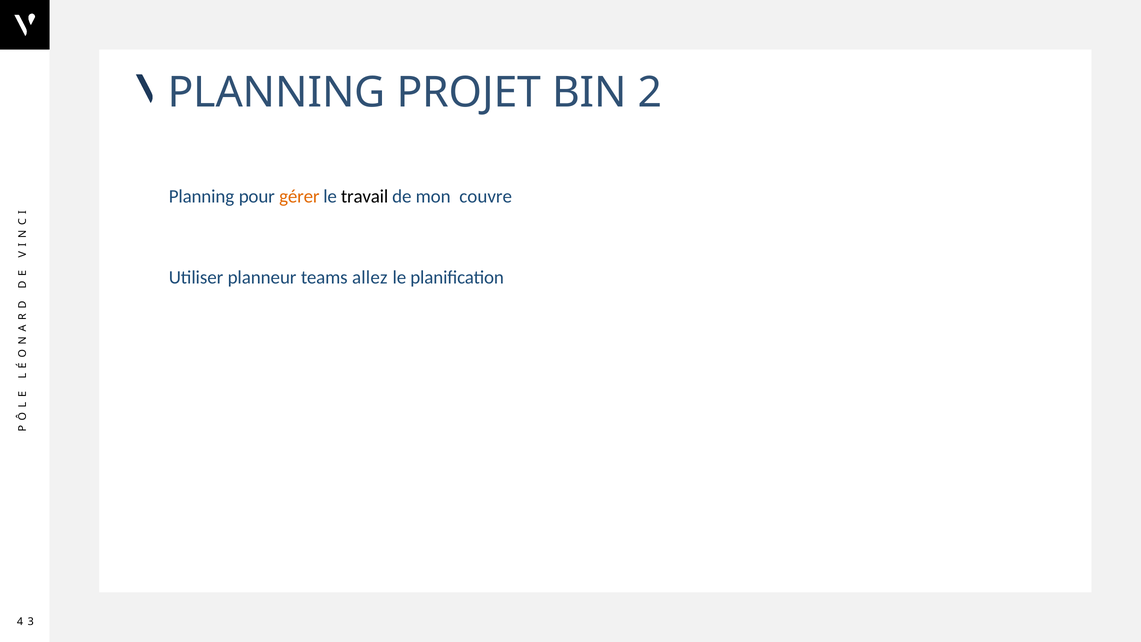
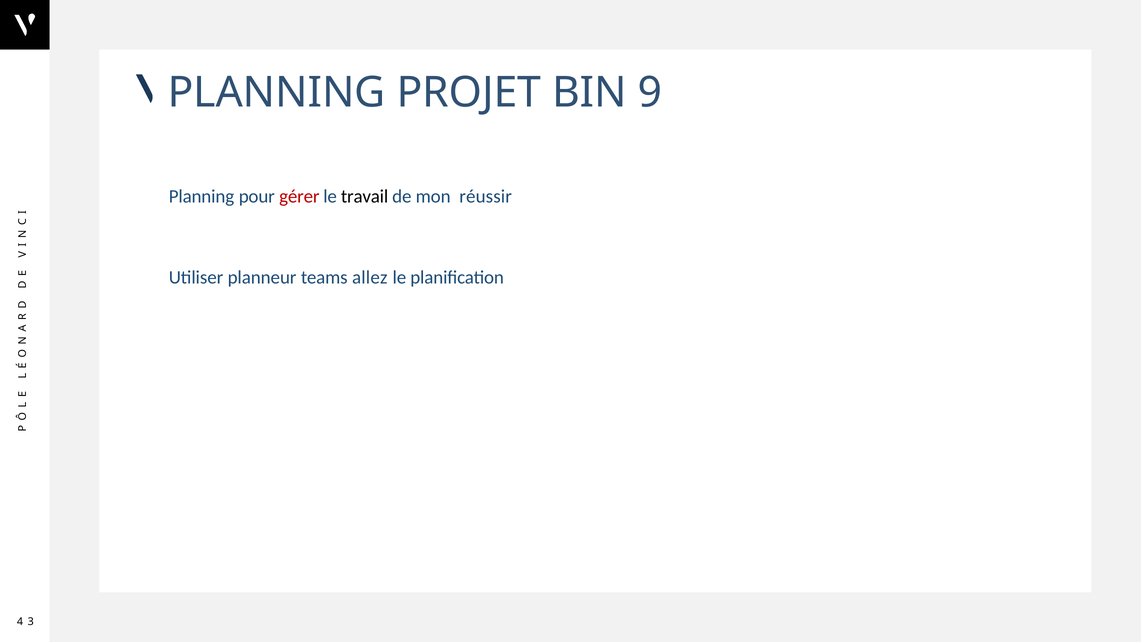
2: 2 -> 9
gérer colour: orange -> red
couvre: couvre -> réussir
